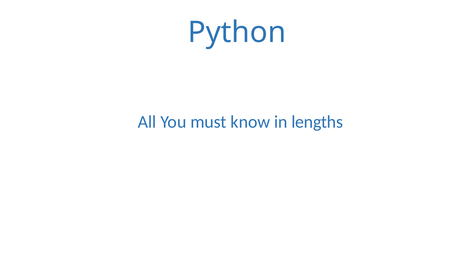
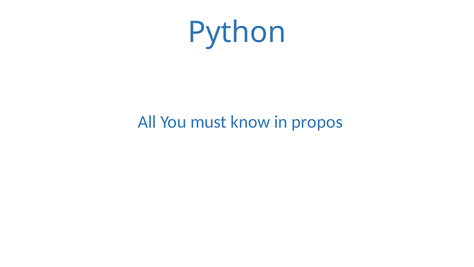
lengths: lengths -> propos
